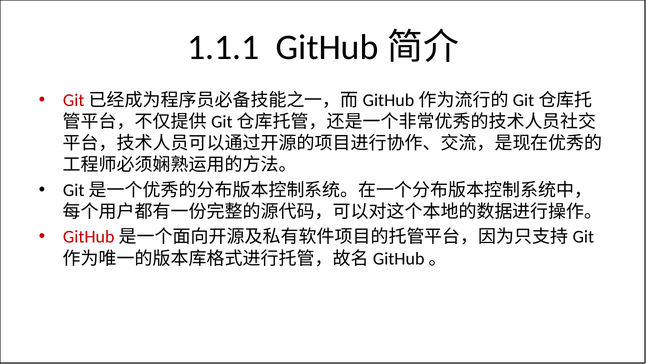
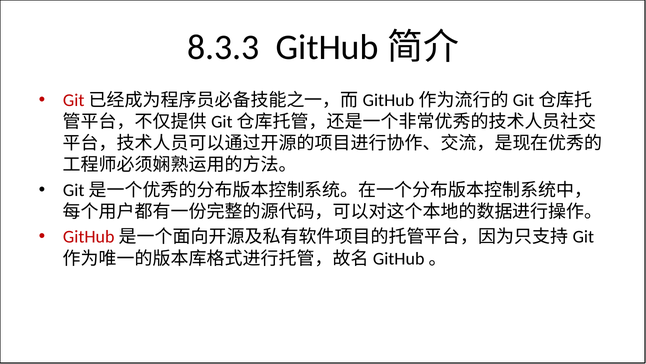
1.1.1: 1.1.1 -> 8.3.3
